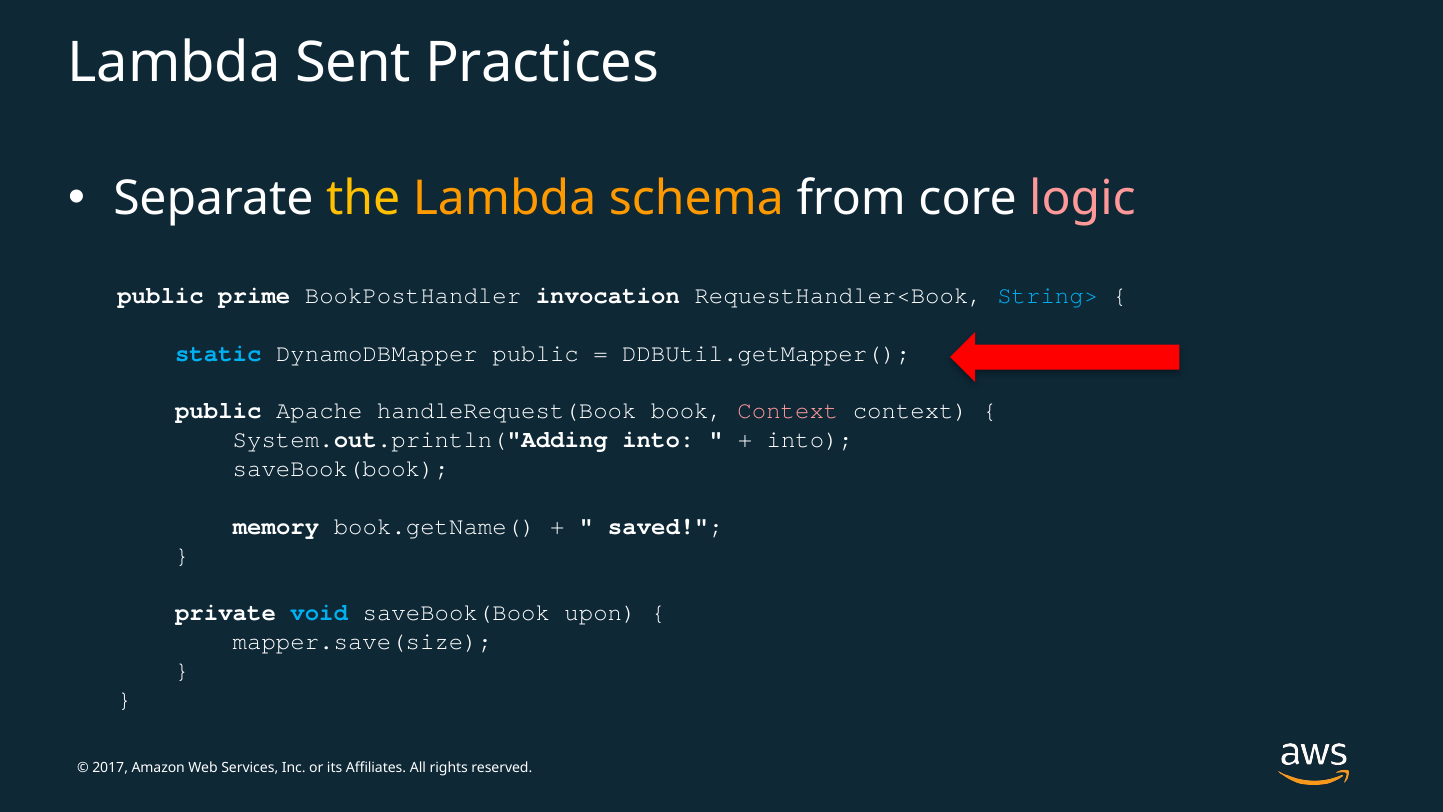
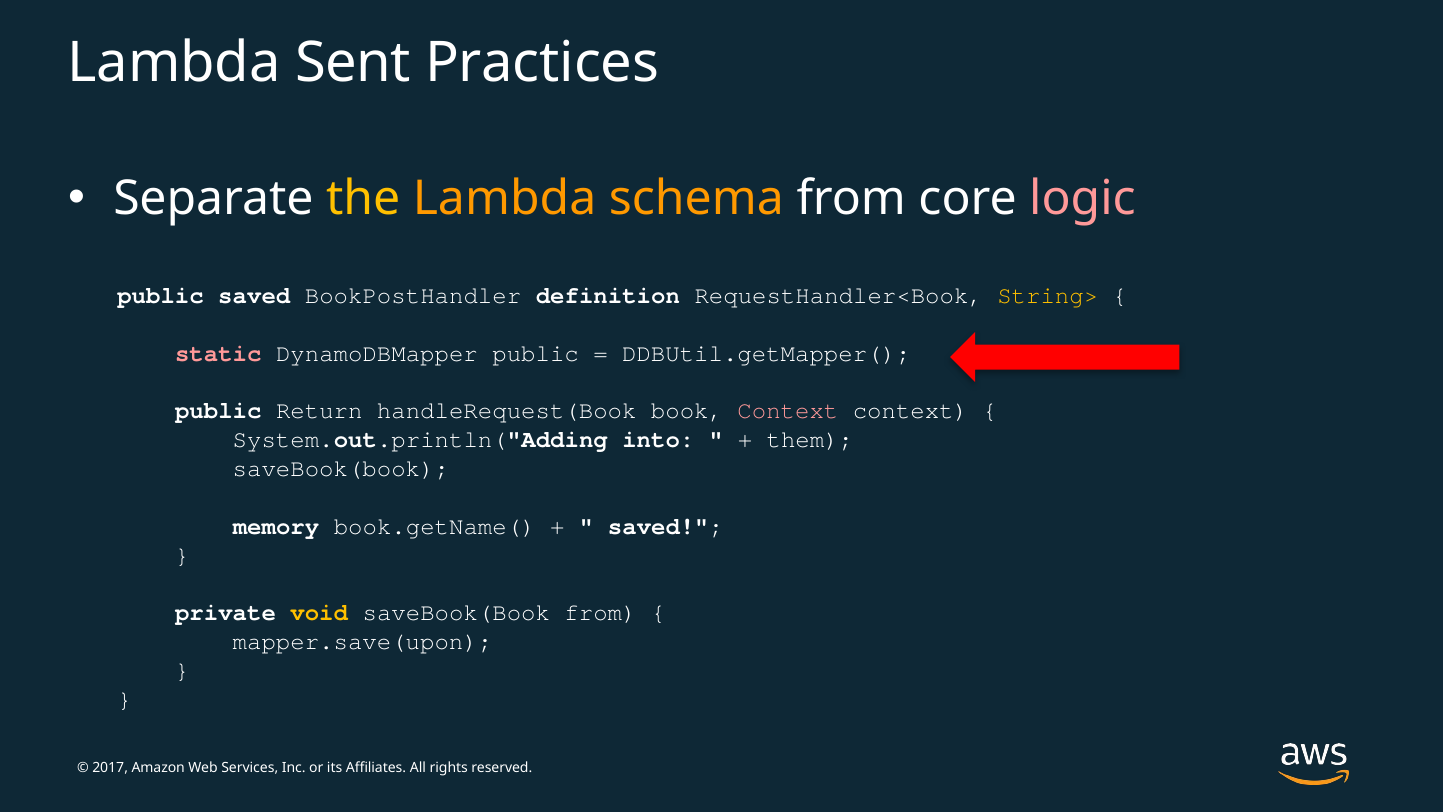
public prime: prime -> saved
invocation: invocation -> definition
String> colour: light blue -> yellow
static colour: light blue -> pink
Apache: Apache -> Return
into at (810, 440): into -> them
void colour: light blue -> yellow
saveBook(Book upon: upon -> from
mapper.save(size: mapper.save(size -> mapper.save(upon
